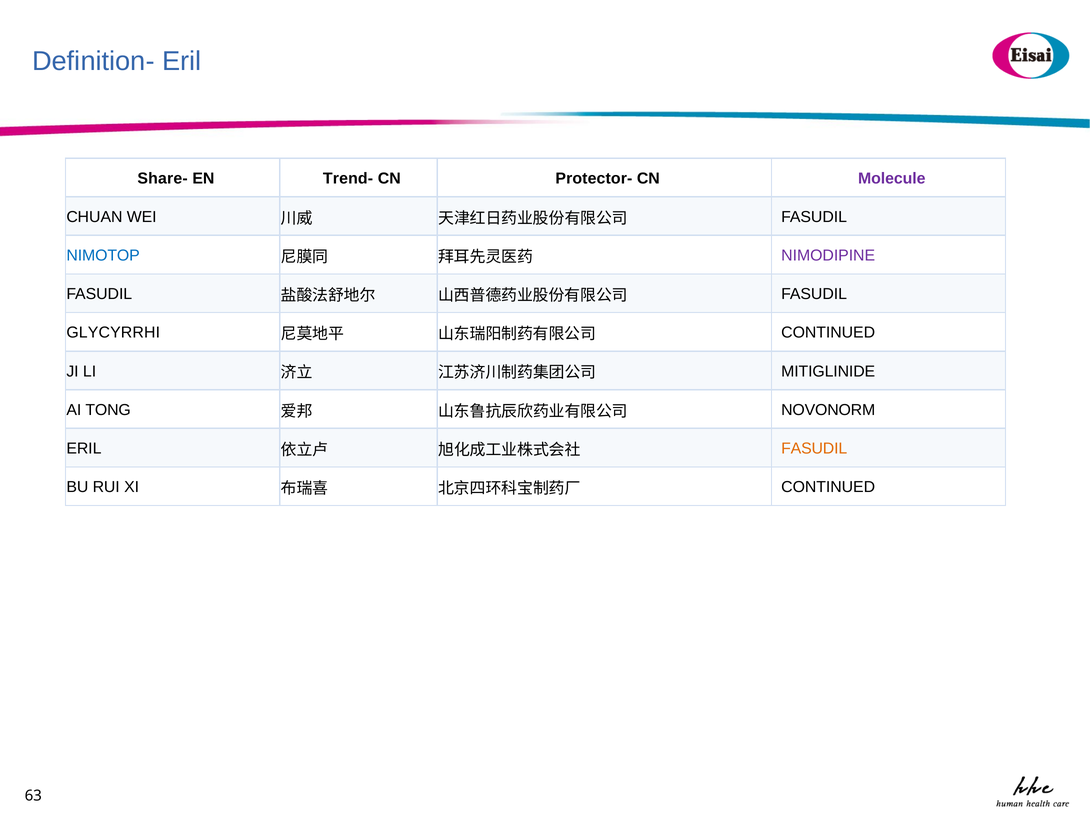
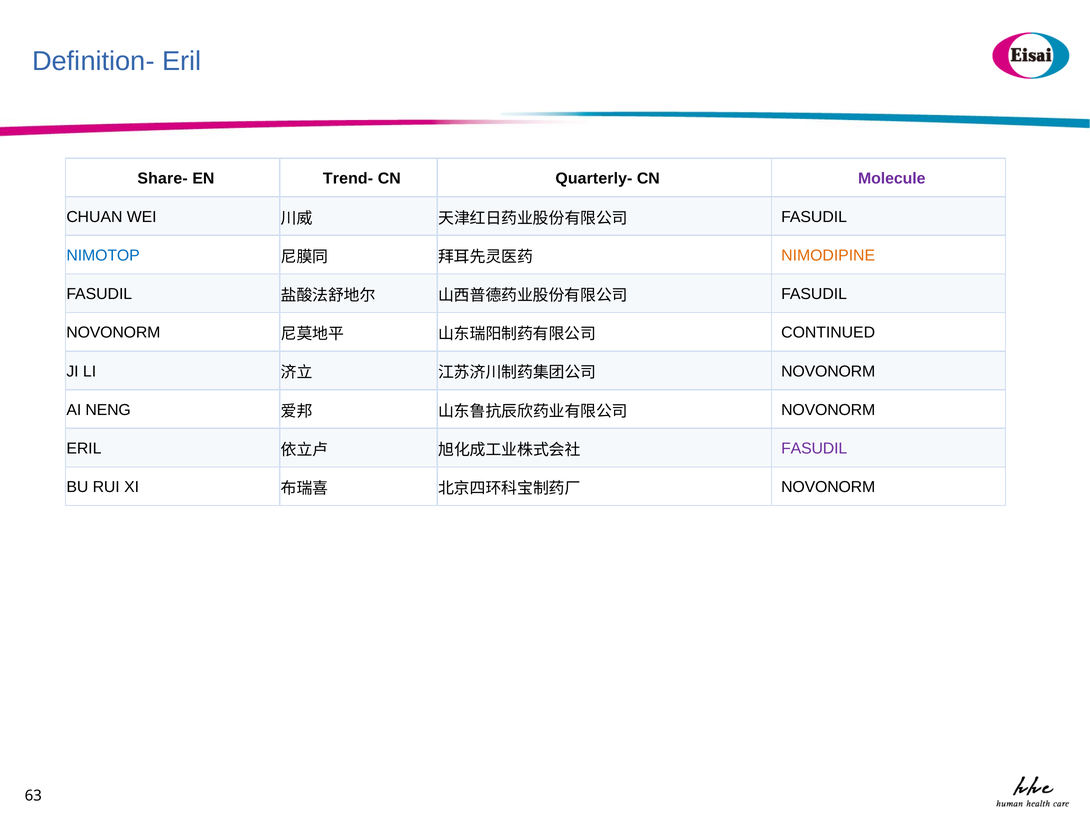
Protector-: Protector- -> Quarterly-
NIMODIPINE colour: purple -> orange
GLYCYRRHI at (113, 333): GLYCYRRHI -> NOVONORM
MITIGLINIDE at (828, 371): MITIGLINIDE -> NOVONORM
TONG: TONG -> NENG
FASUDIL at (814, 449) colour: orange -> purple
CONTINUED at (828, 487): CONTINUED -> NOVONORM
